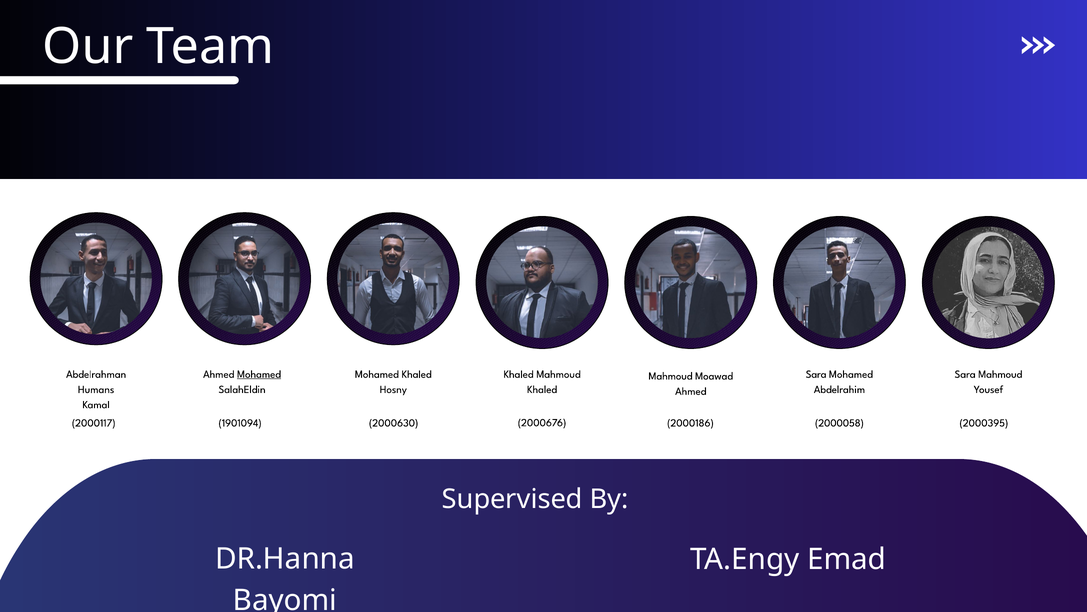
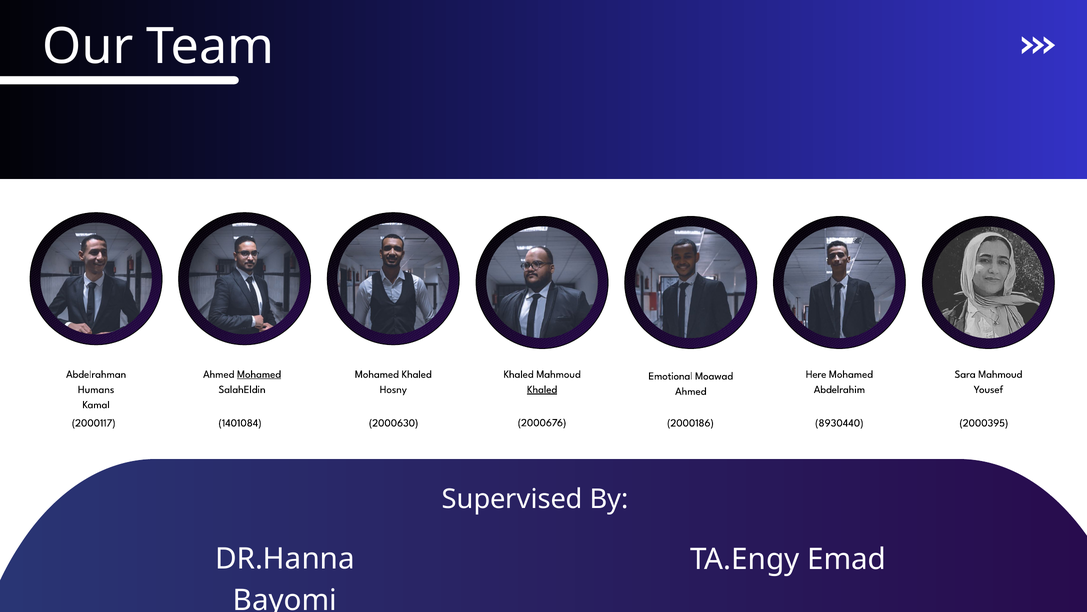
Sara at (816, 374): Sara -> Here
Mahmoud at (671, 376): Mahmoud -> Emotional
Khaled at (542, 389) underline: none -> present
1901094: 1901094 -> 1401084
2000058: 2000058 -> 8930440
